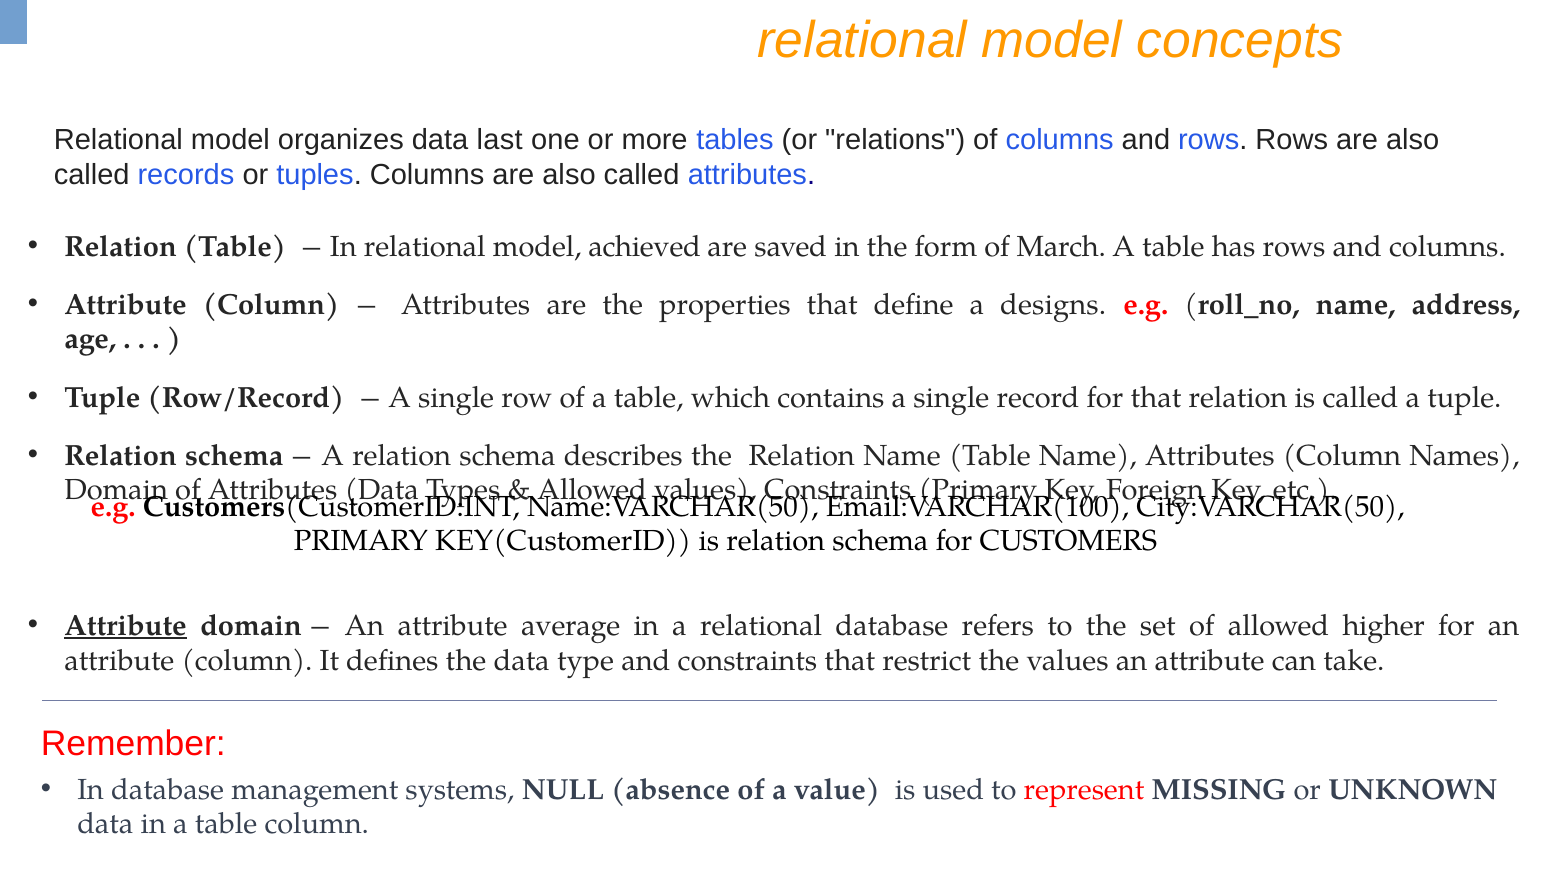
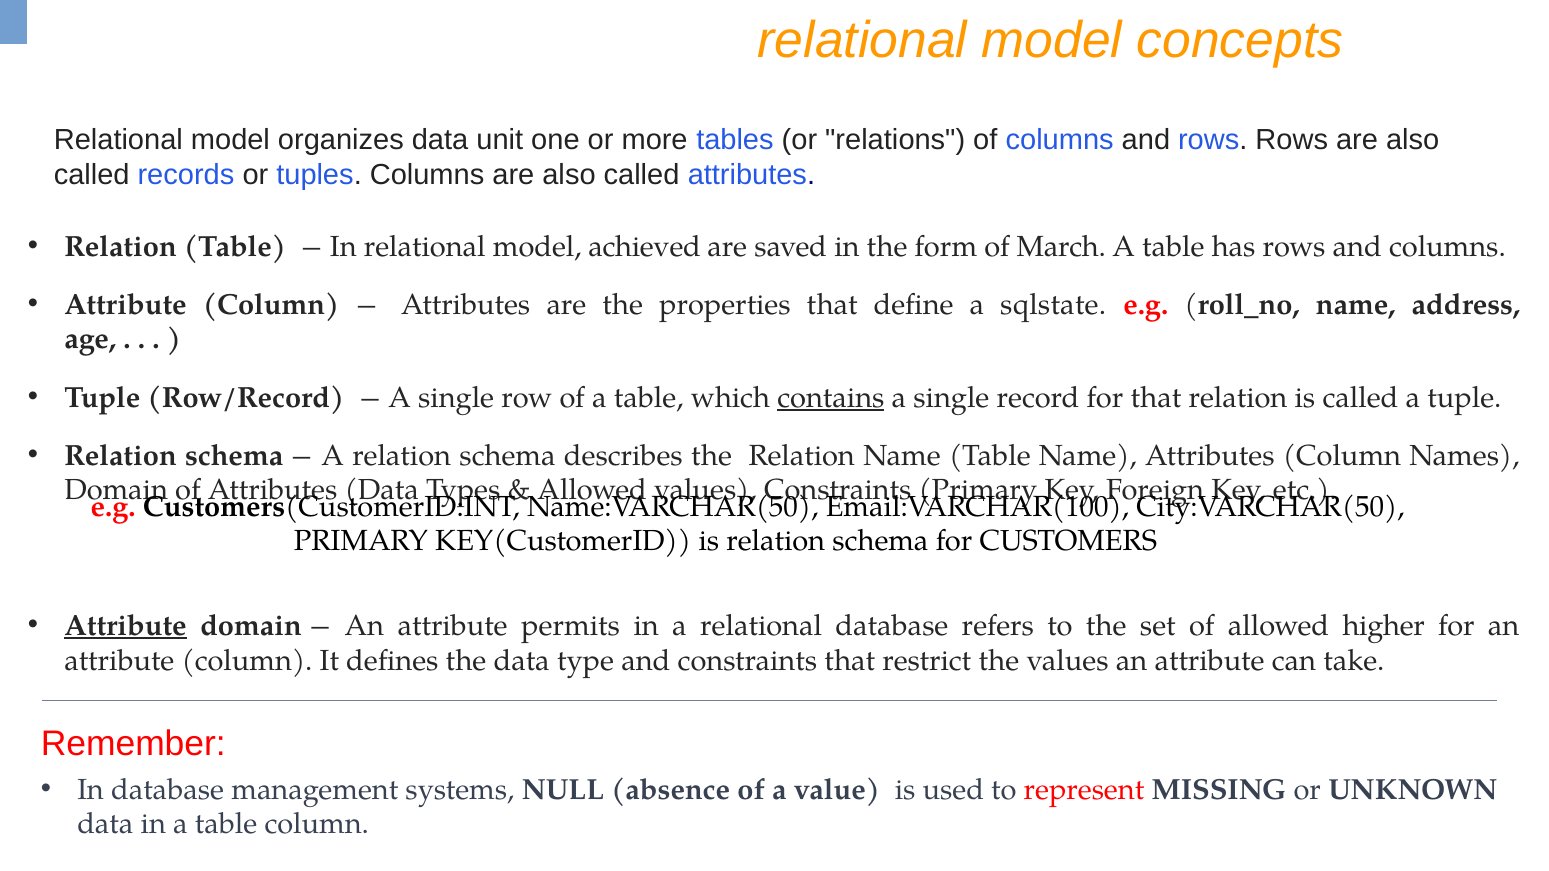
last: last -> unit
designs: designs -> sqlstate
contains underline: none -> present
average: average -> permits
